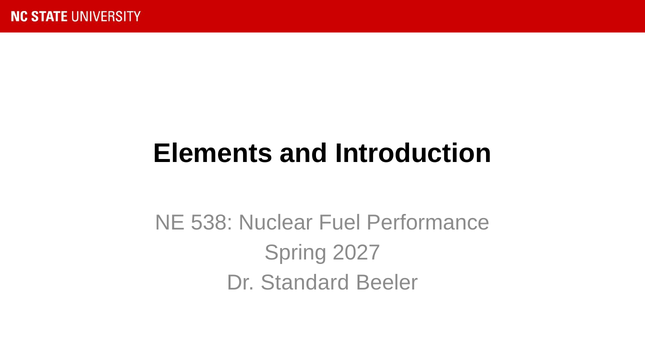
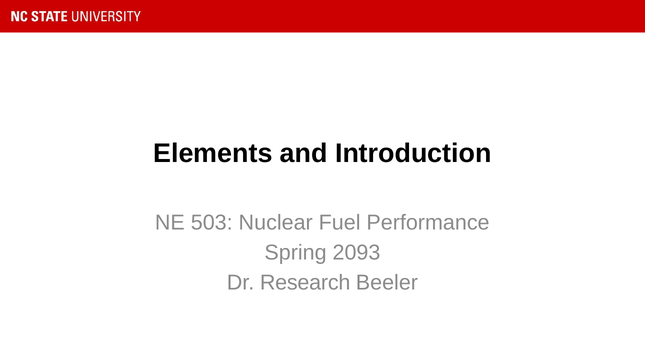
538: 538 -> 503
2027: 2027 -> 2093
Standard: Standard -> Research
